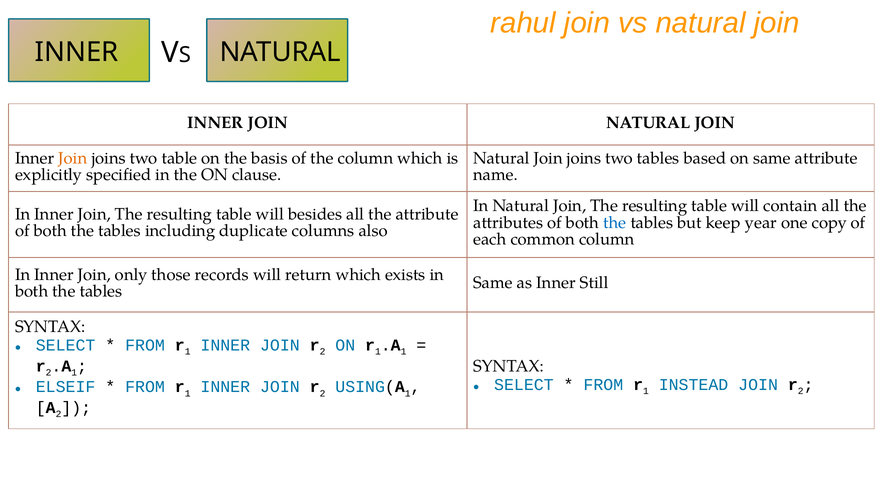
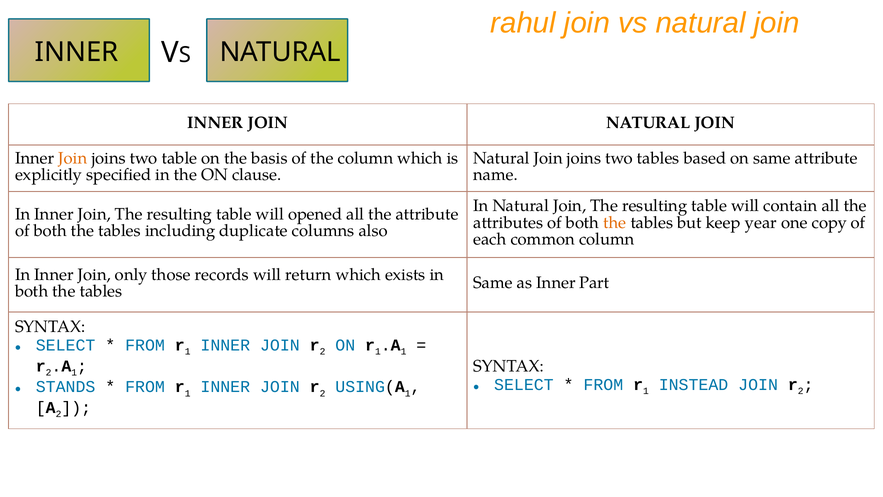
besides: besides -> opened
the at (615, 223) colour: blue -> orange
Still: Still -> Part
ELSEIF: ELSEIF -> STANDS
